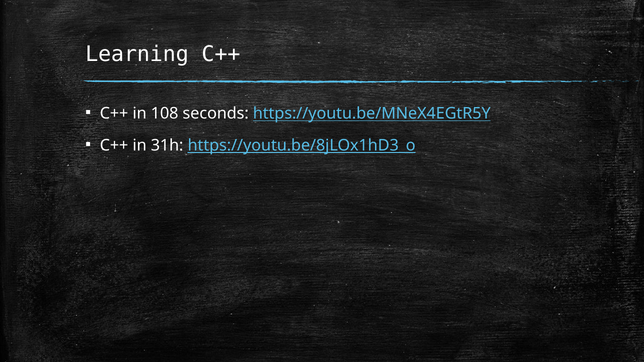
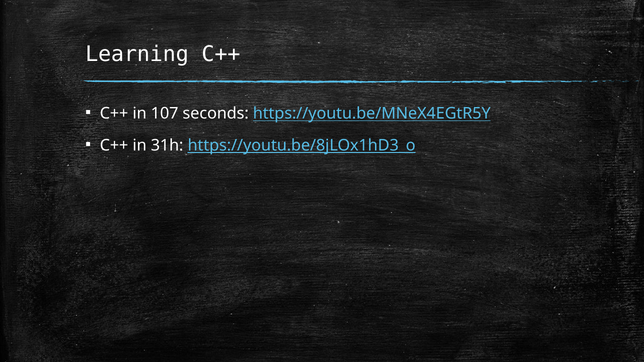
108: 108 -> 107
